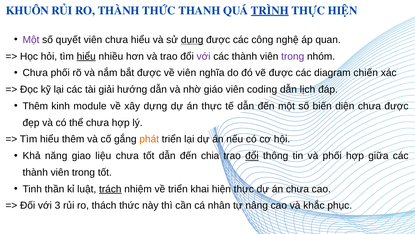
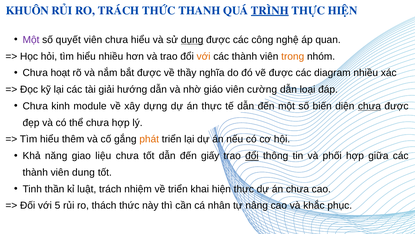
RO THÀNH: THÀNH -> TRÁCH
hiểu at (86, 56) underline: present -> none
với at (204, 56) colour: purple -> orange
trong at (293, 56) colour: purple -> orange
Chưa phối: phối -> hoạt
về viên: viên -> thầy
diagram chiến: chiến -> nhiều
coding: coding -> cường
lịch: lịch -> loại
Thêm at (35, 106): Thêm -> Chưa
chưa at (369, 106) underline: none -> present
chia: chia -> giấy
trong at (83, 172): trong -> dung
trách at (110, 189) underline: present -> none
3: 3 -> 5
